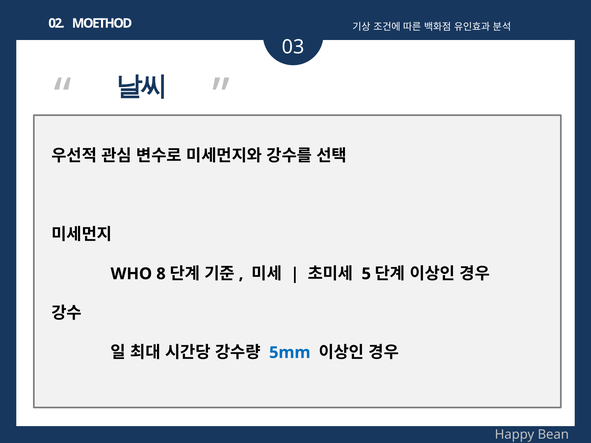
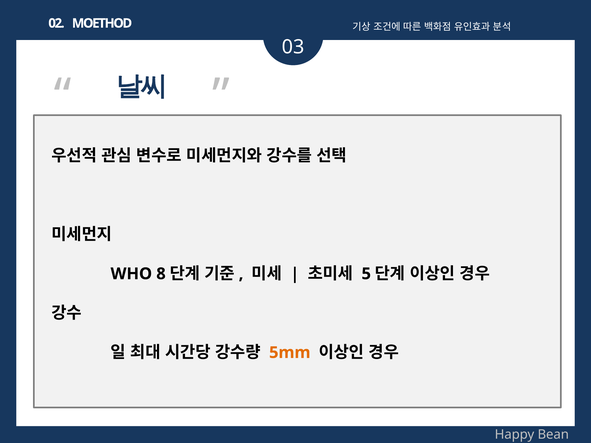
5mm colour: blue -> orange
